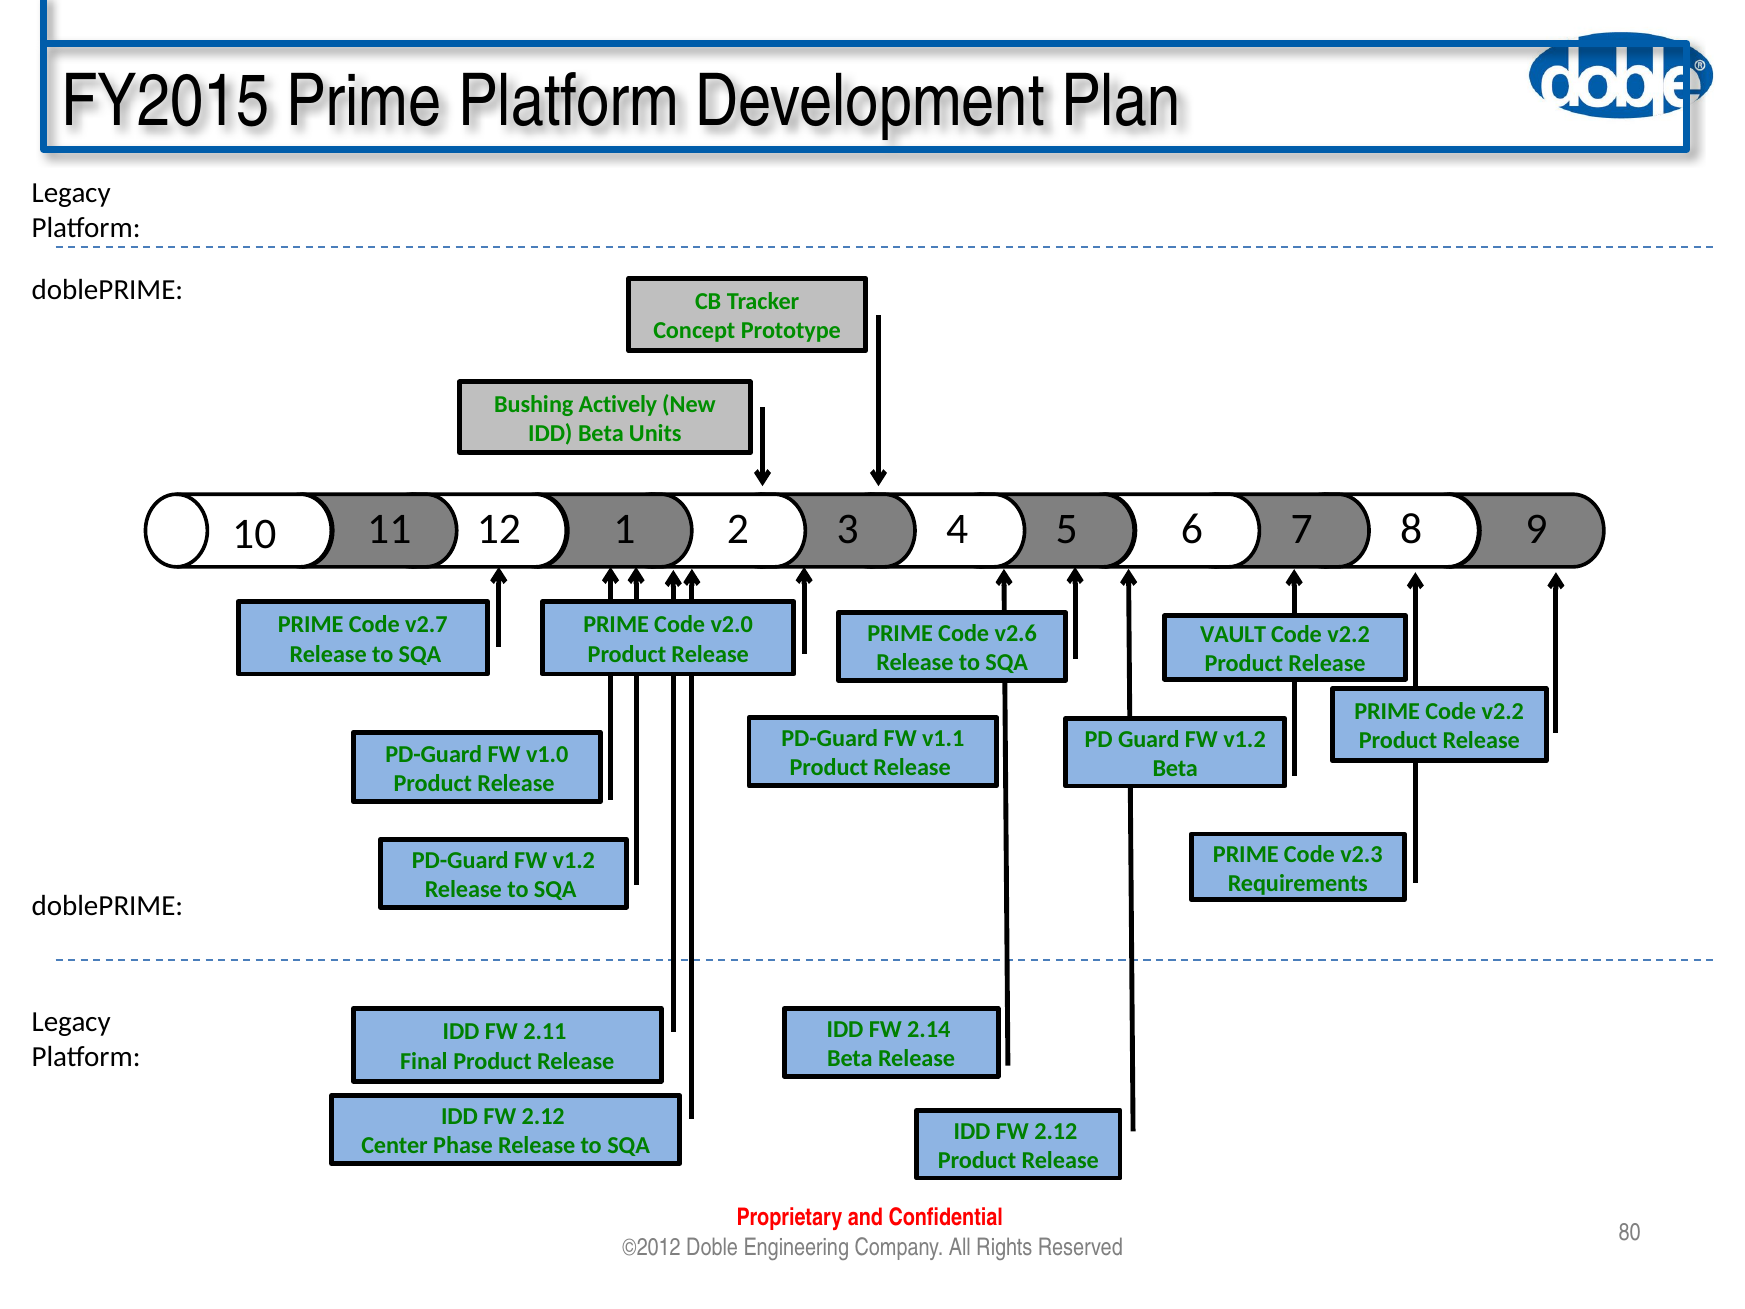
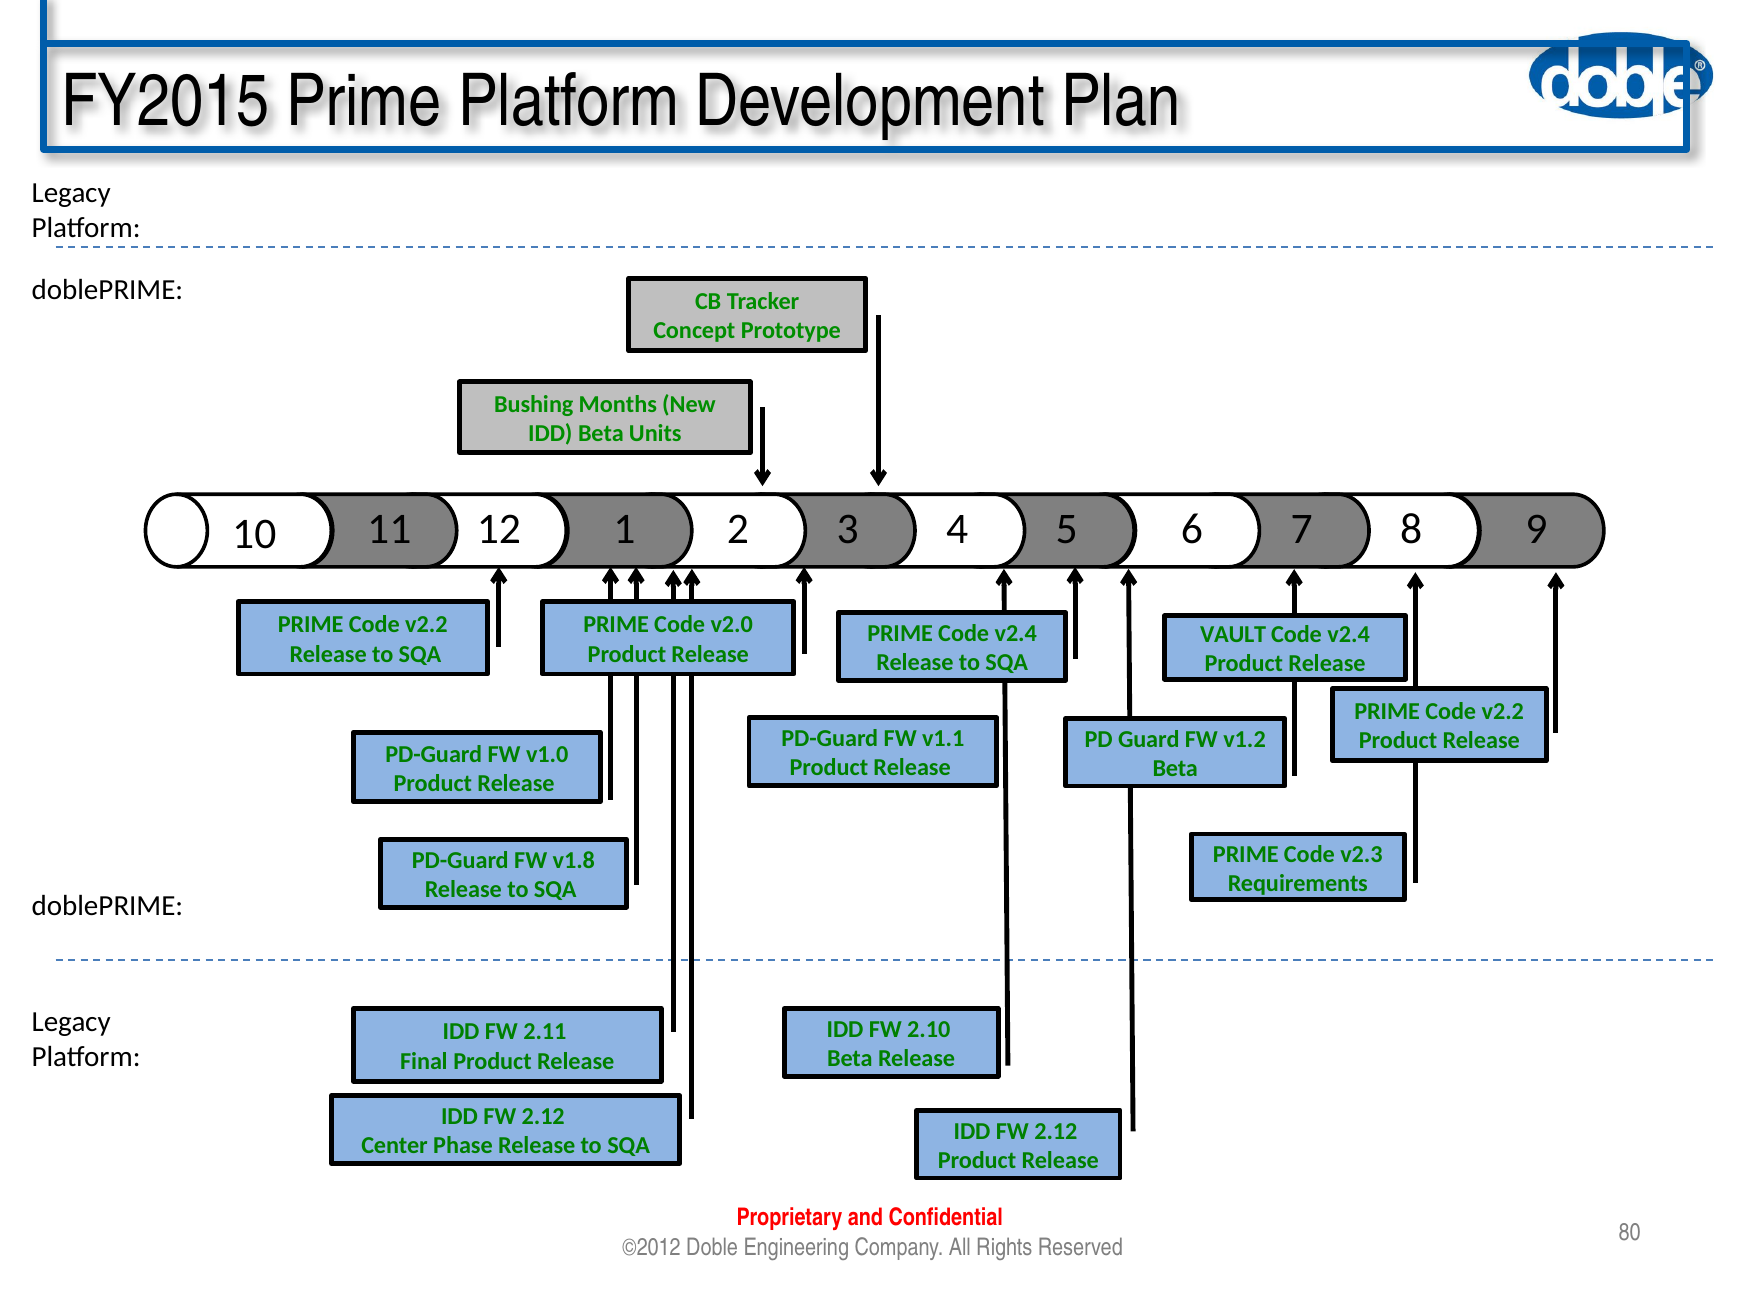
Actively: Actively -> Months
v2.7 at (426, 625): v2.7 -> v2.2
PRIME Code v2.6: v2.6 -> v2.4
v2.2 at (1349, 634): v2.2 -> v2.4
PD-Guard FW v1.2: v1.2 -> v1.8
2.14: 2.14 -> 2.10
